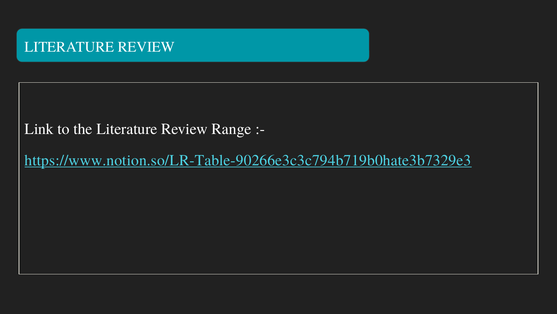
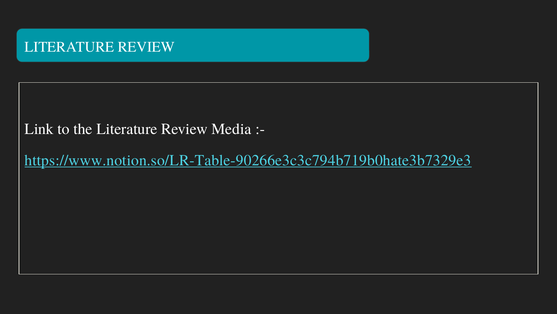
Range: Range -> Media
